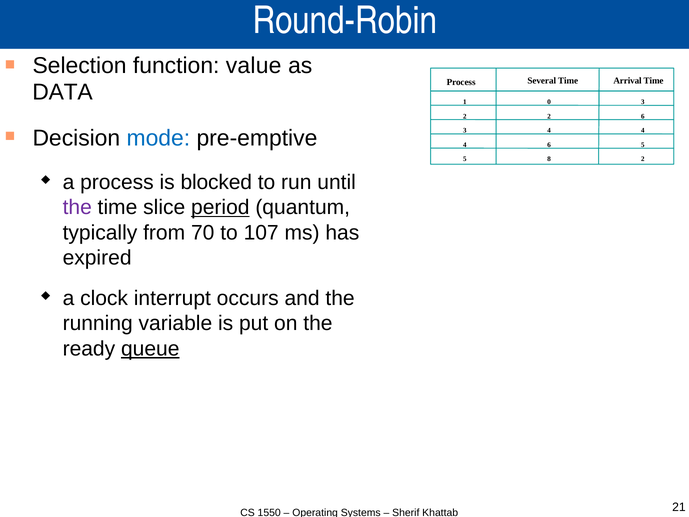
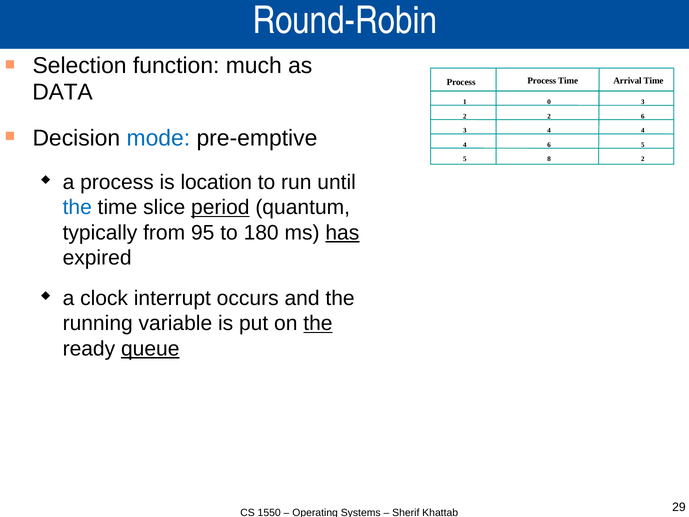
value: value -> much
Process Several: Several -> Process
blocked: blocked -> location
the at (77, 207) colour: purple -> blue
70: 70 -> 95
107: 107 -> 180
has underline: none -> present
the at (318, 323) underline: none -> present
21: 21 -> 29
